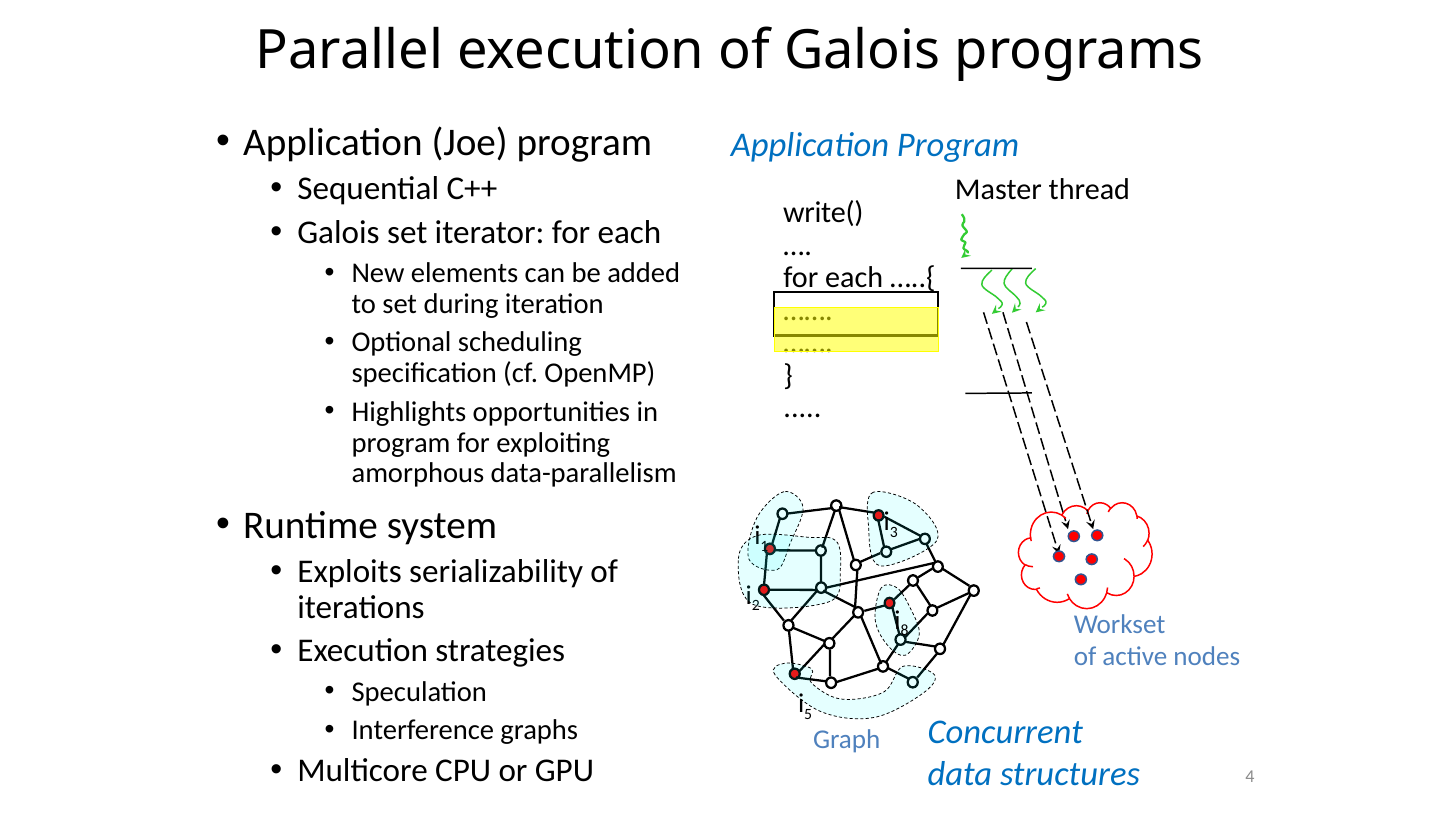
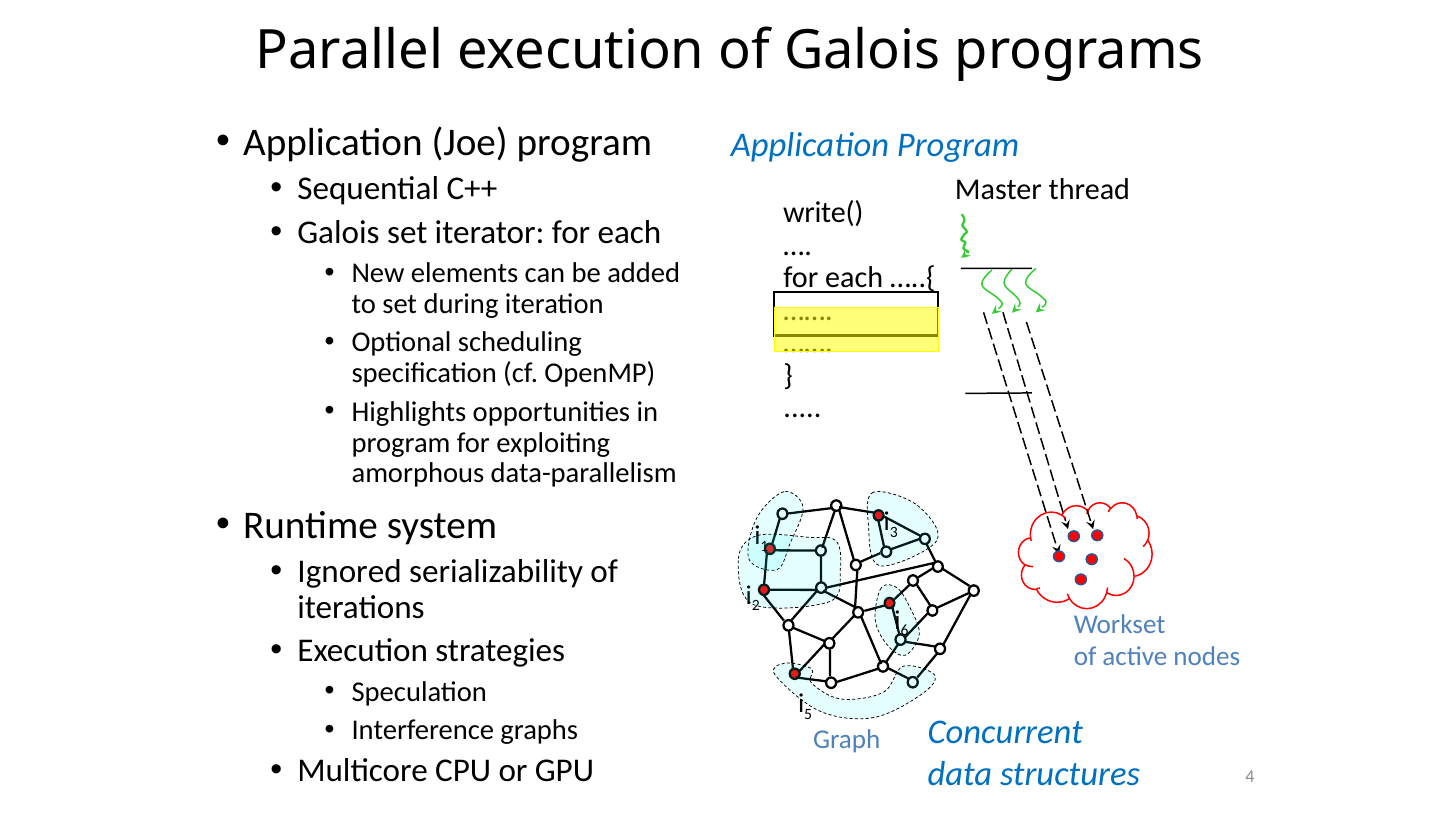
Exploits: Exploits -> Ignored
8: 8 -> 6
